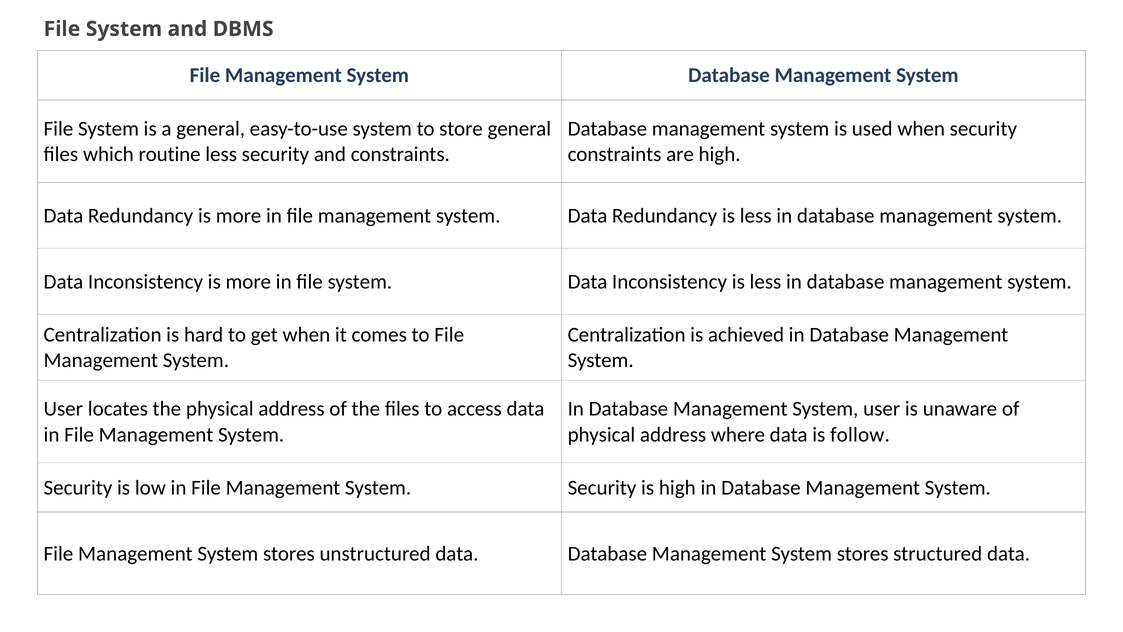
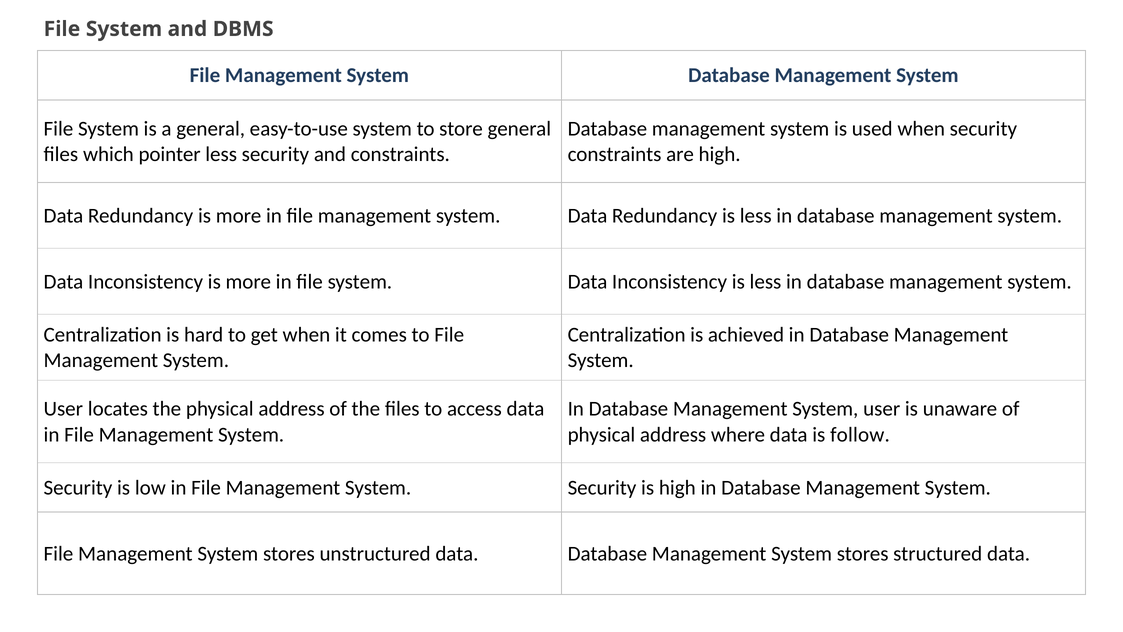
routine: routine -> pointer
